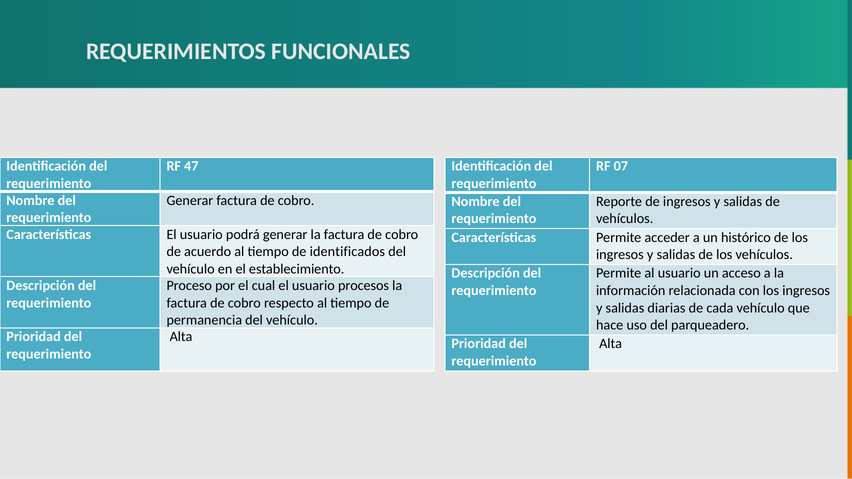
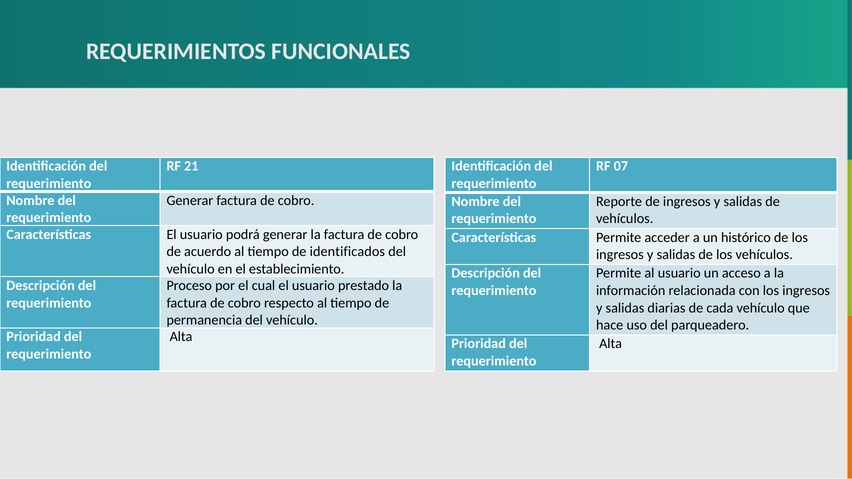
47: 47 -> 21
procesos: procesos -> prestado
